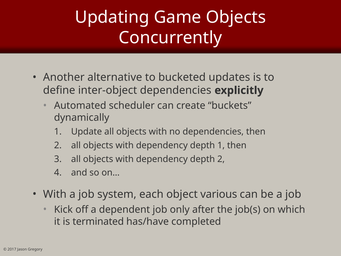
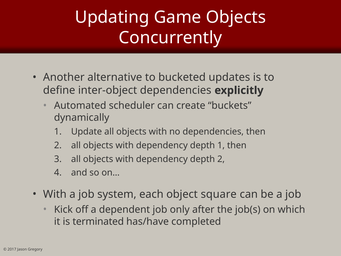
various: various -> square
